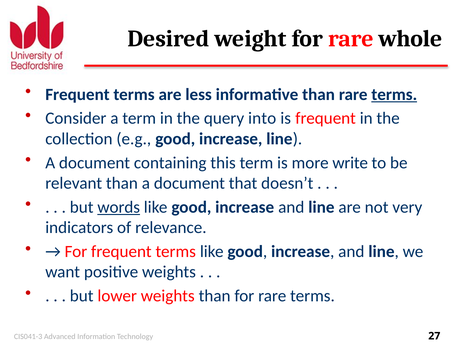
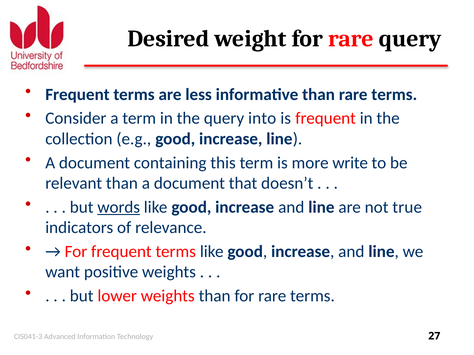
rare whole: whole -> query
terms at (394, 95) underline: present -> none
very: very -> true
